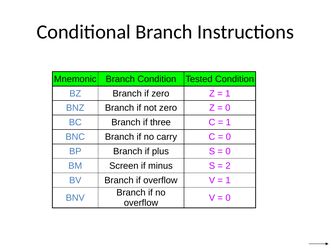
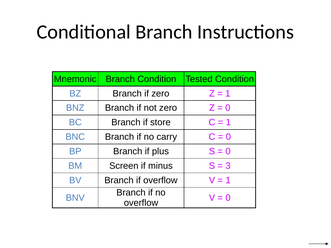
three: three -> store
2: 2 -> 3
